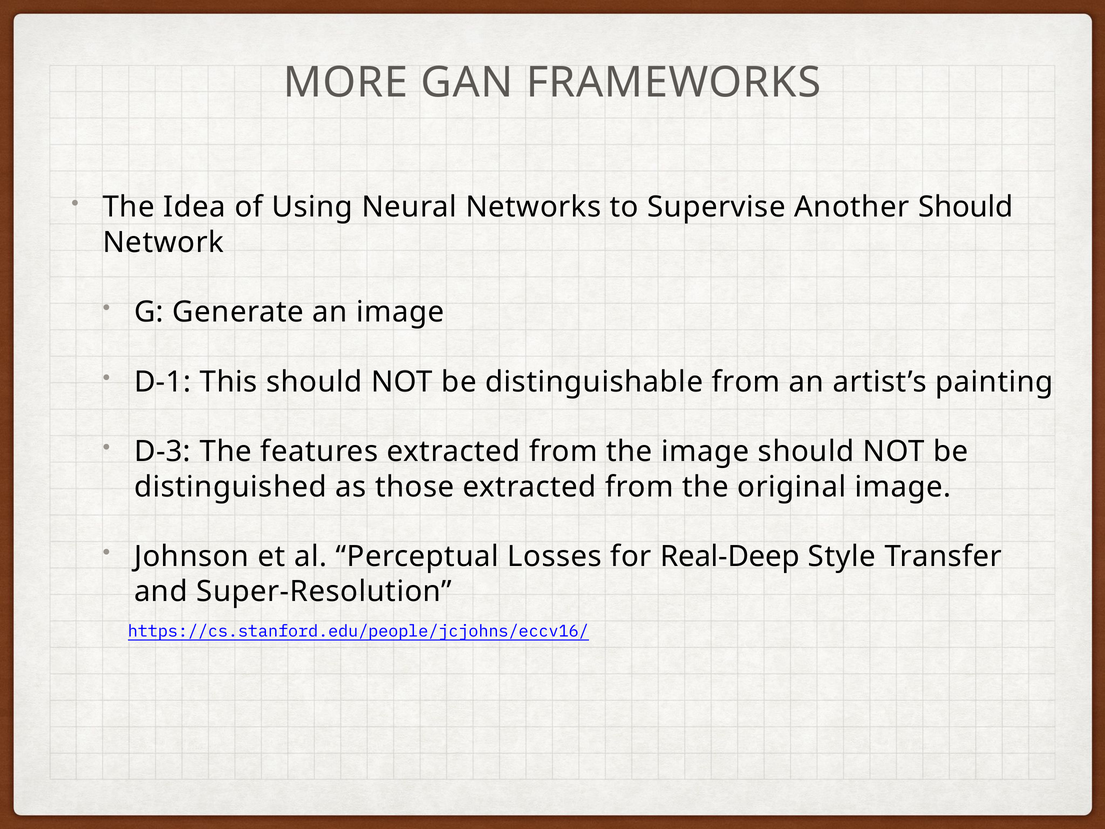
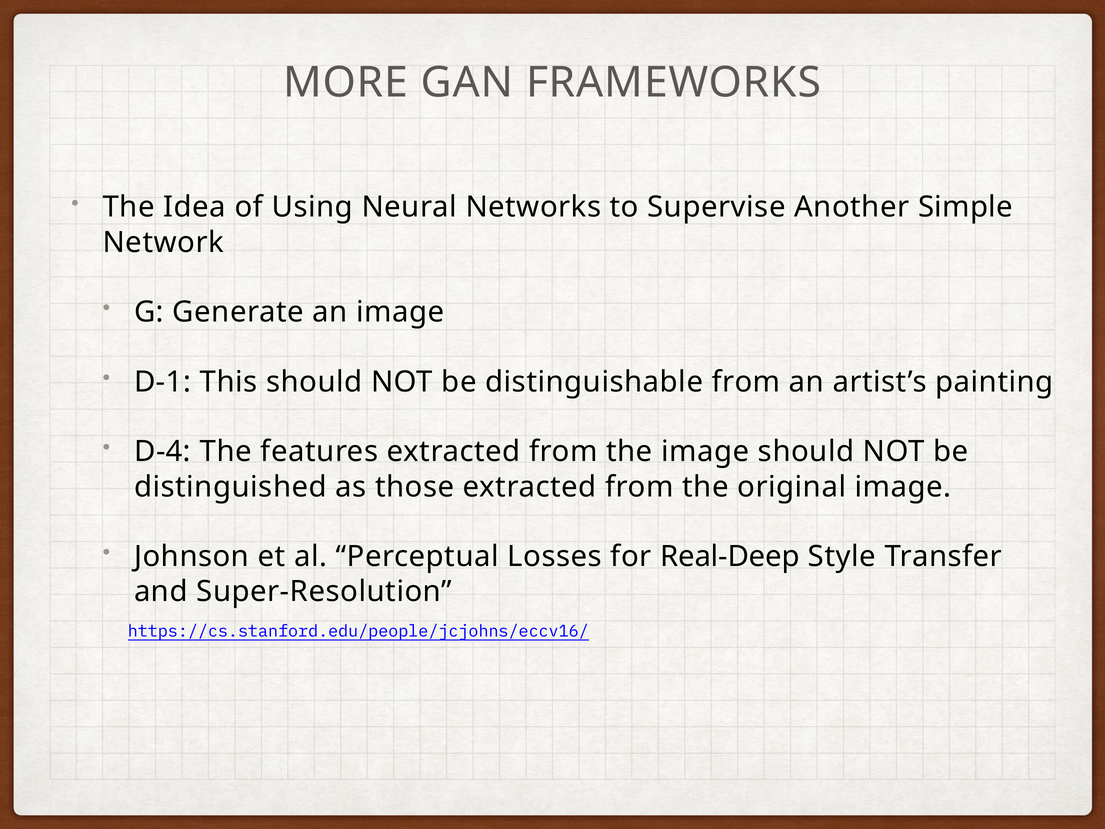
Another Should: Should -> Simple
D-3: D-3 -> D-4
